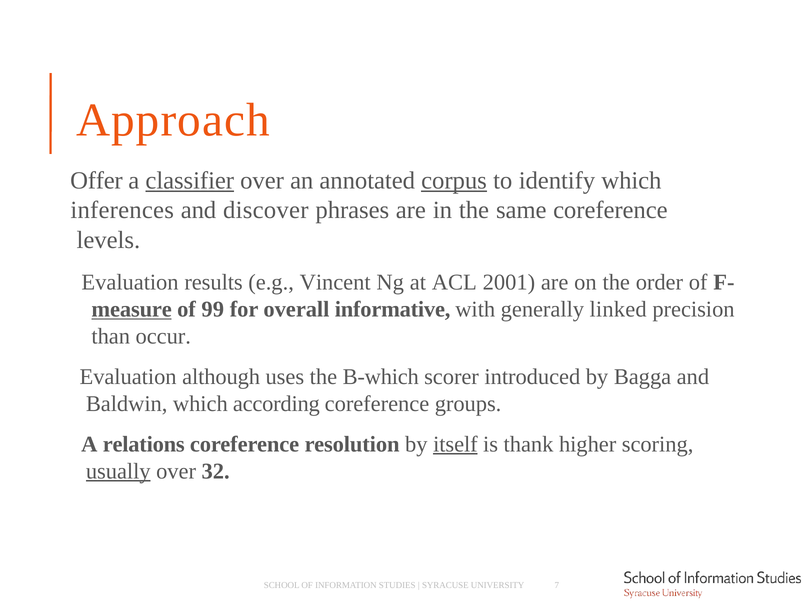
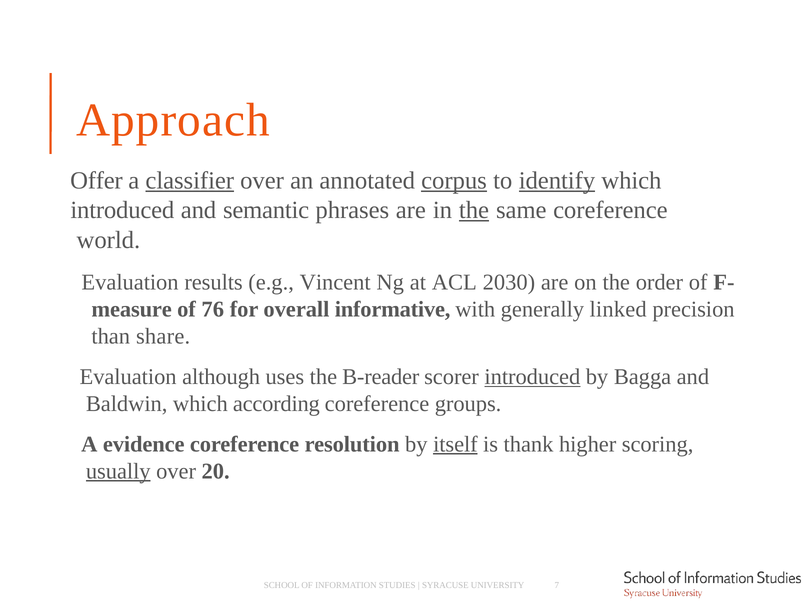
identify underline: none -> present
inferences at (122, 210): inferences -> introduced
discover: discover -> semantic
the at (474, 210) underline: none -> present
levels: levels -> world
2001: 2001 -> 2030
measure underline: present -> none
99: 99 -> 76
occur: occur -> share
B-which: B-which -> B-reader
introduced at (532, 377) underline: none -> present
relations: relations -> evidence
32: 32 -> 20
